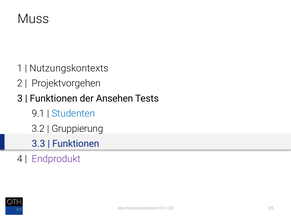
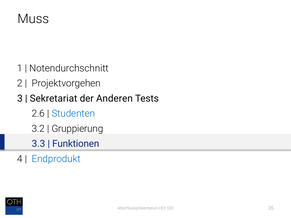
Nutzungskontexts: Nutzungskontexts -> Notendurchschnitt
Funktionen at (54, 99): Funktionen -> Sekretariat
Ansehen: Ansehen -> Anderen
9.1: 9.1 -> 2.6
Endprodukt colour: purple -> blue
